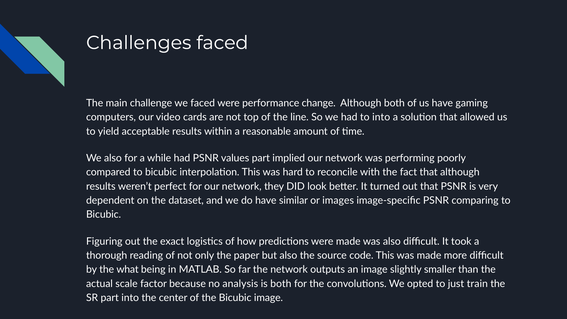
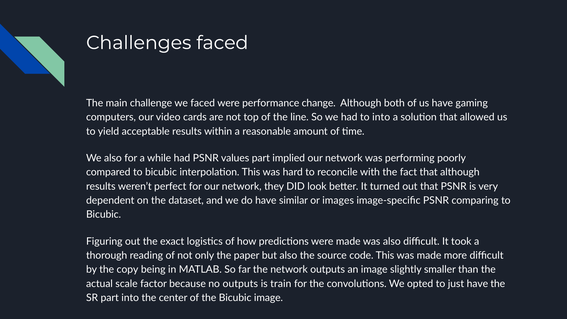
what: what -> copy
no analysis: analysis -> outputs
is both: both -> train
just train: train -> have
